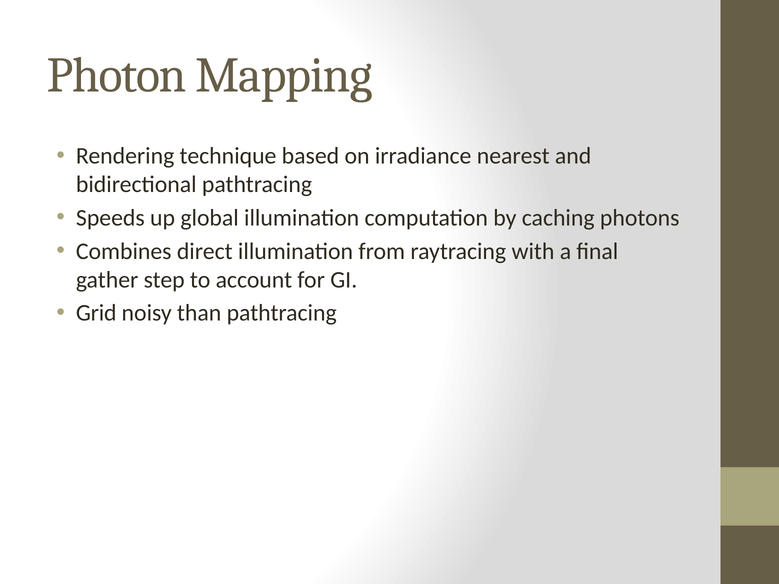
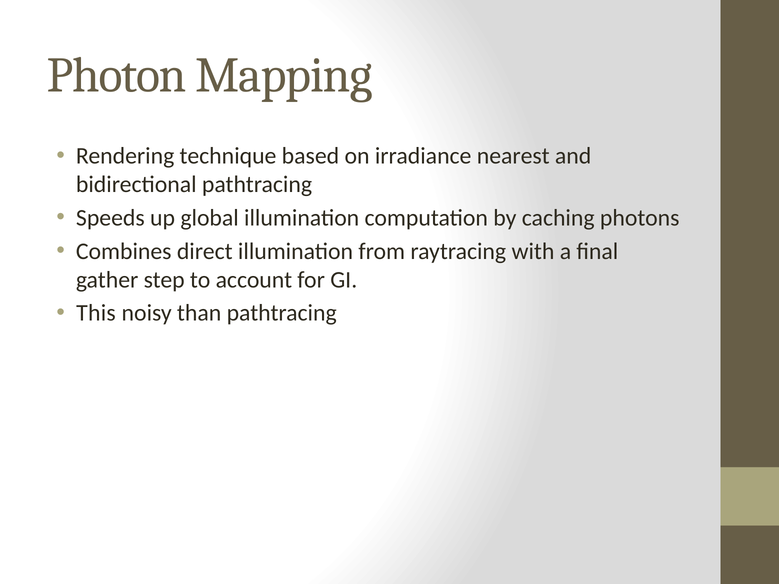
Grid: Grid -> This
